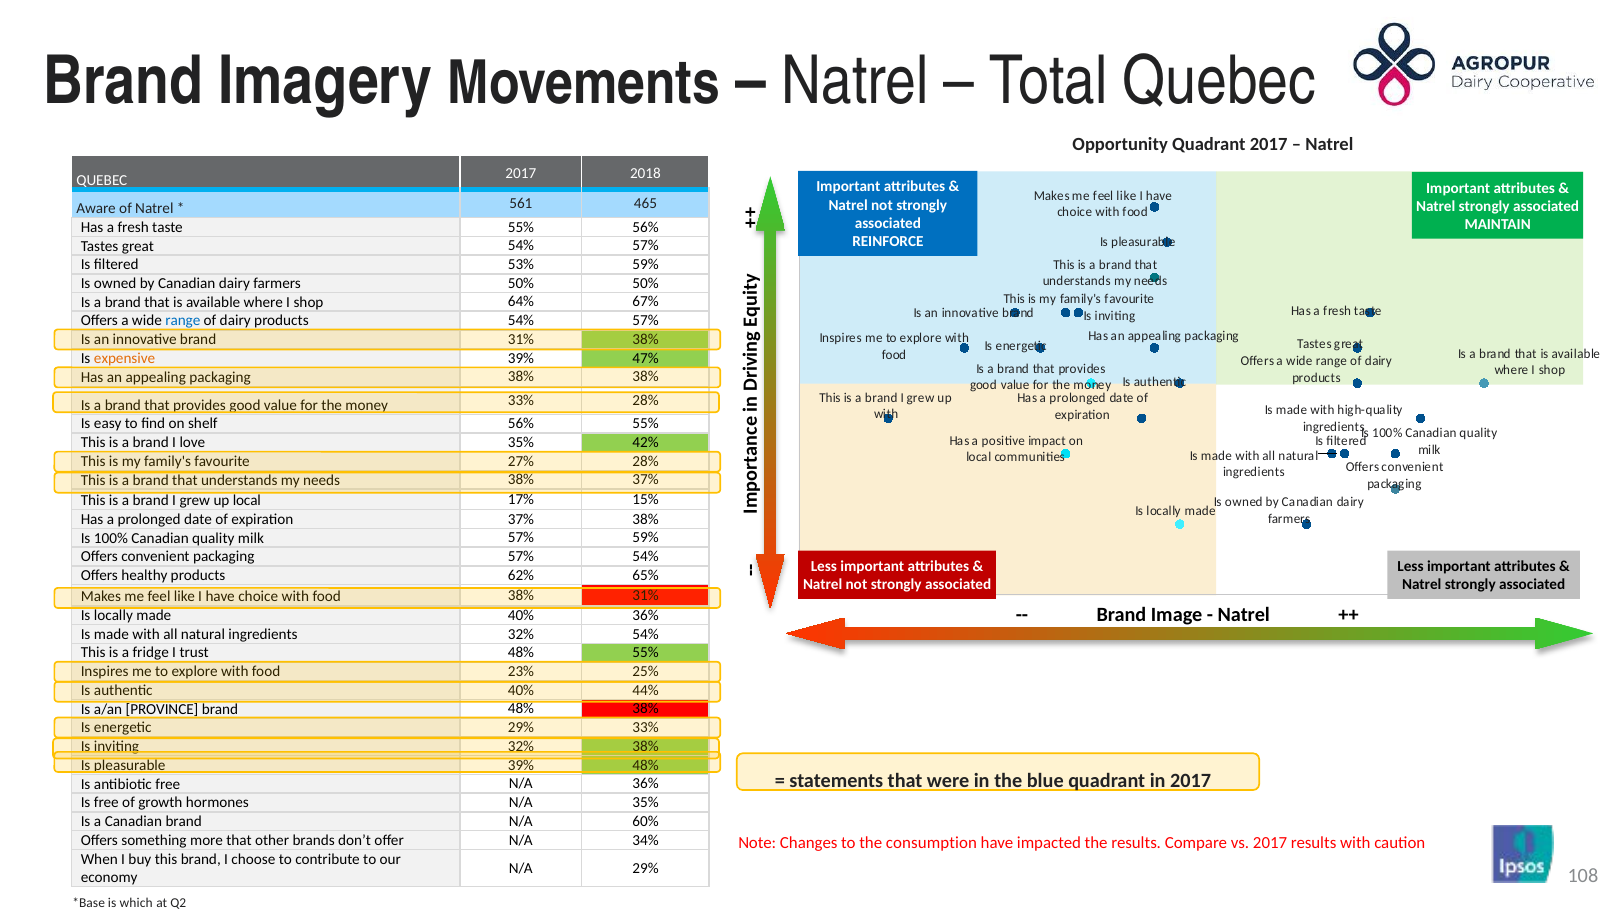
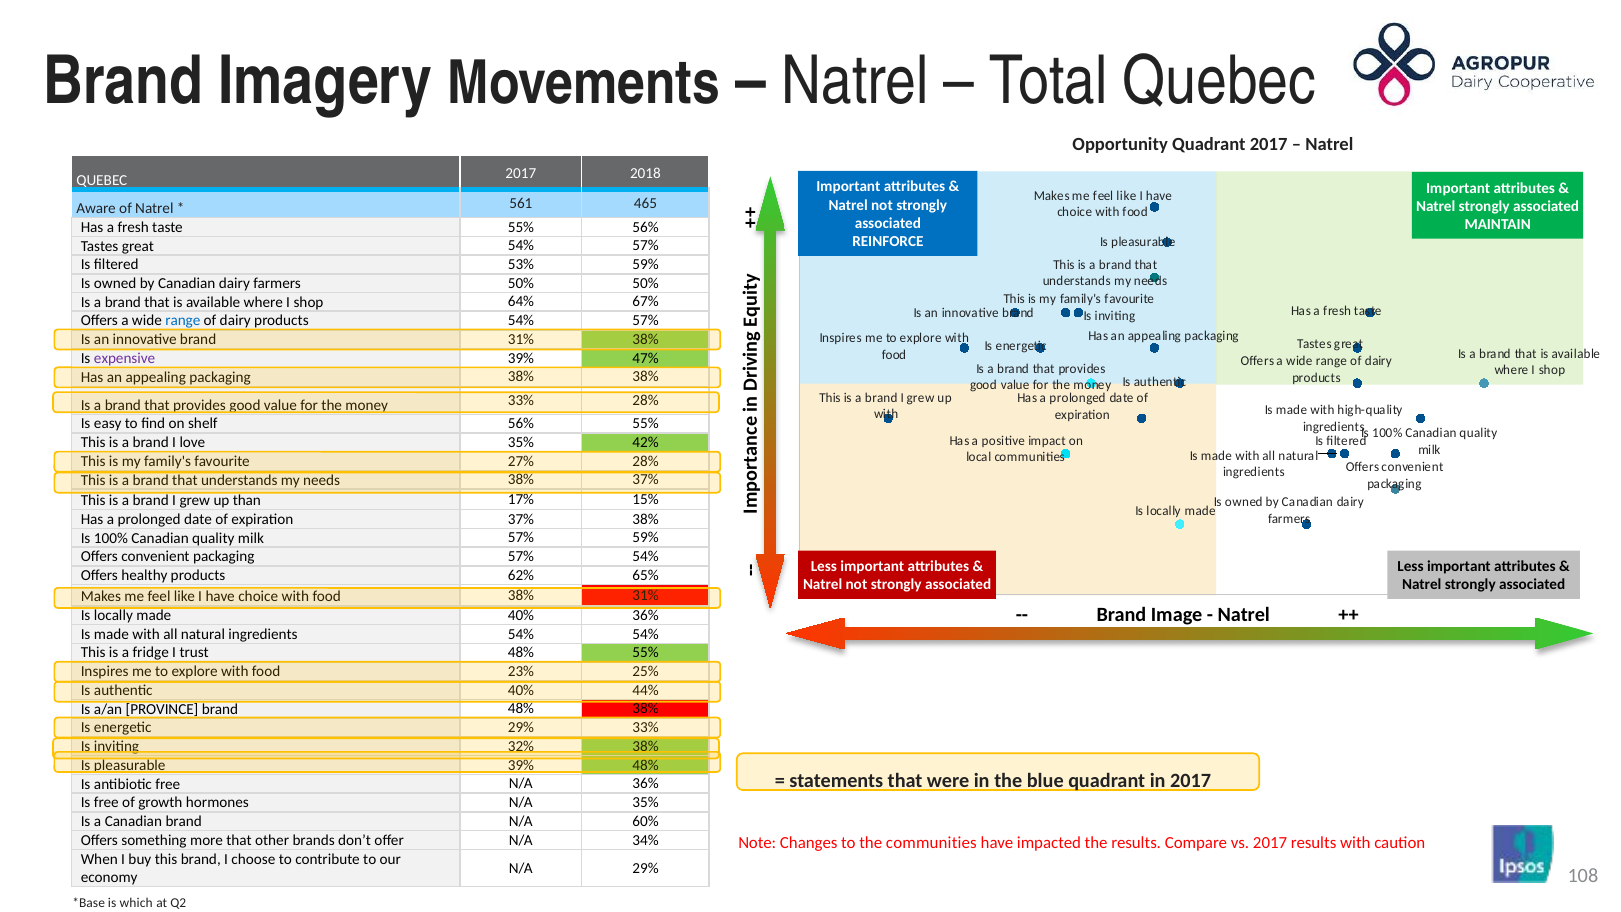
expensive colour: orange -> purple
up local: local -> than
ingredients 32%: 32% -> 54%
the consumption: consumption -> communities
